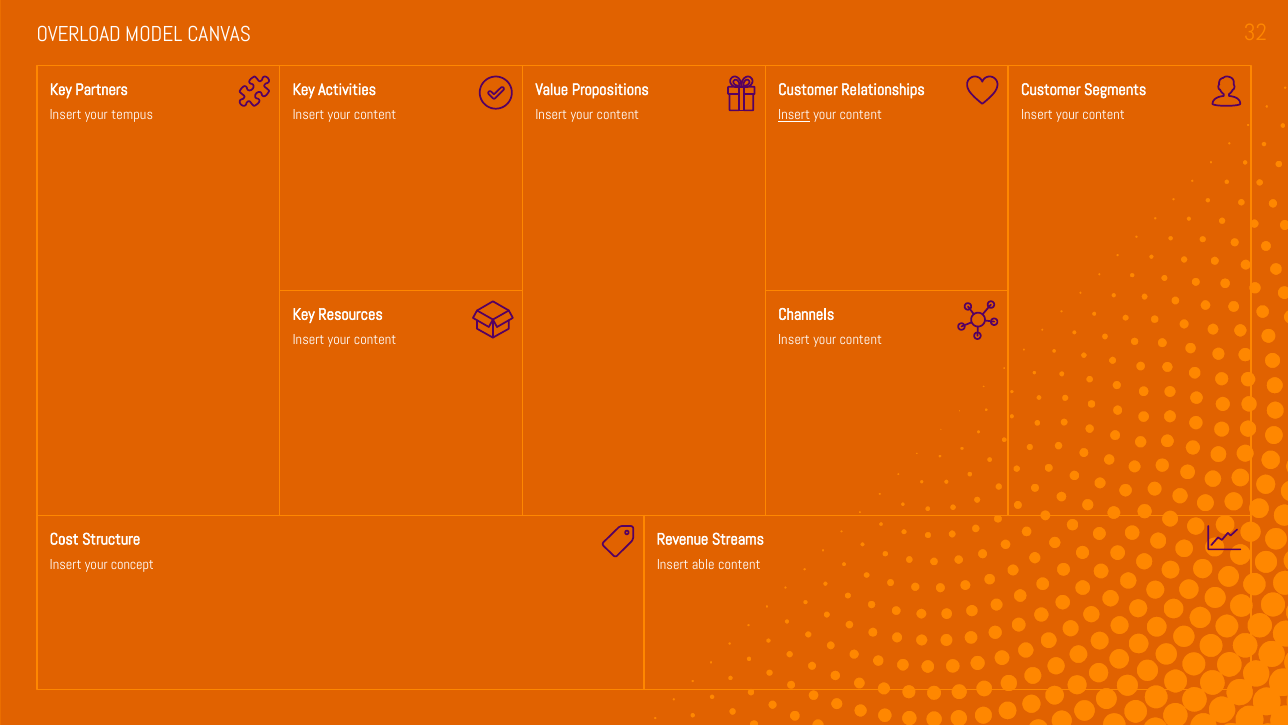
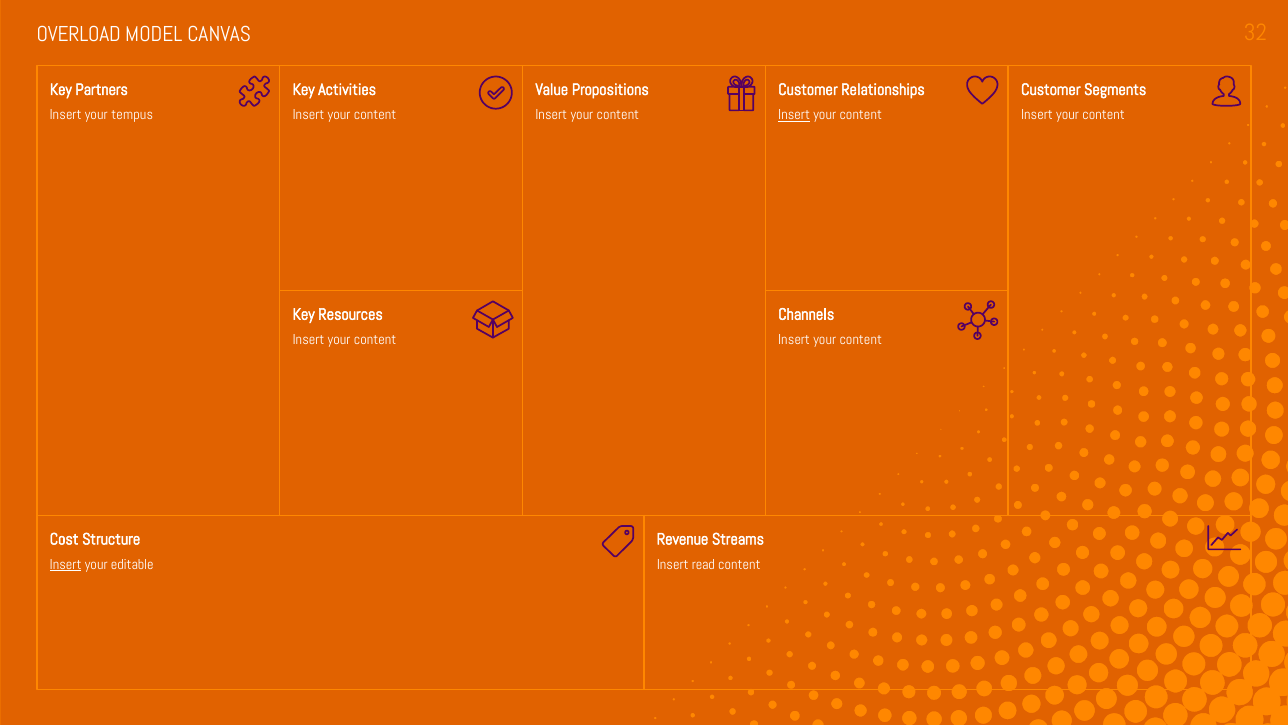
Insert at (66, 564) underline: none -> present
concept: concept -> editable
able: able -> read
